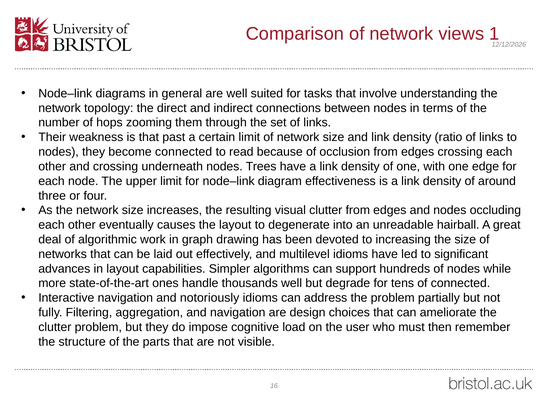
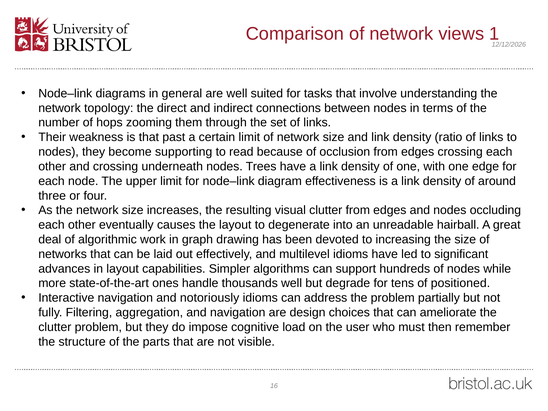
become connected: connected -> supporting
of connected: connected -> positioned
